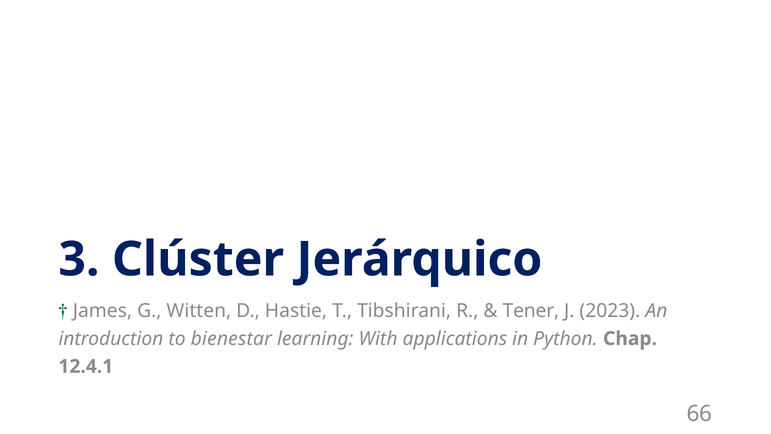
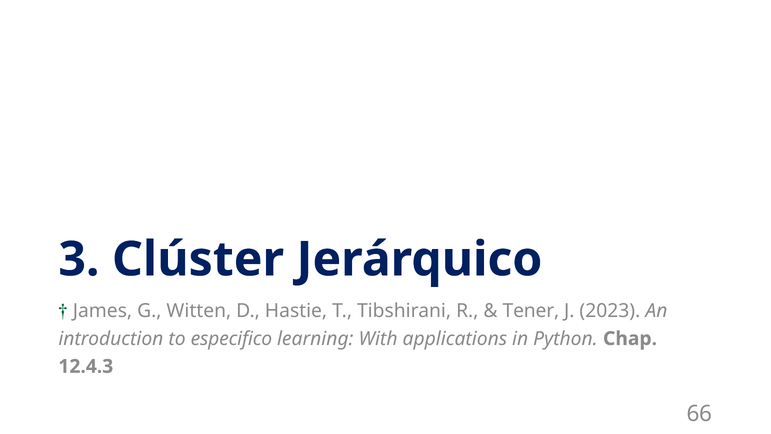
bienestar: bienestar -> especifico
12.4.1: 12.4.1 -> 12.4.3
